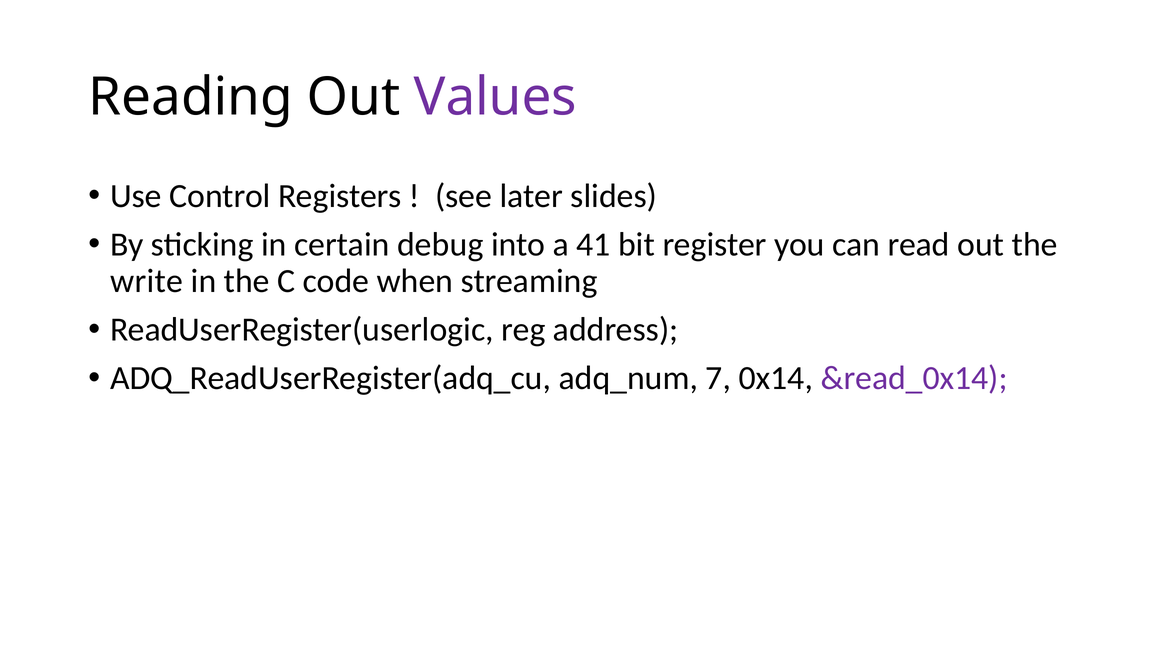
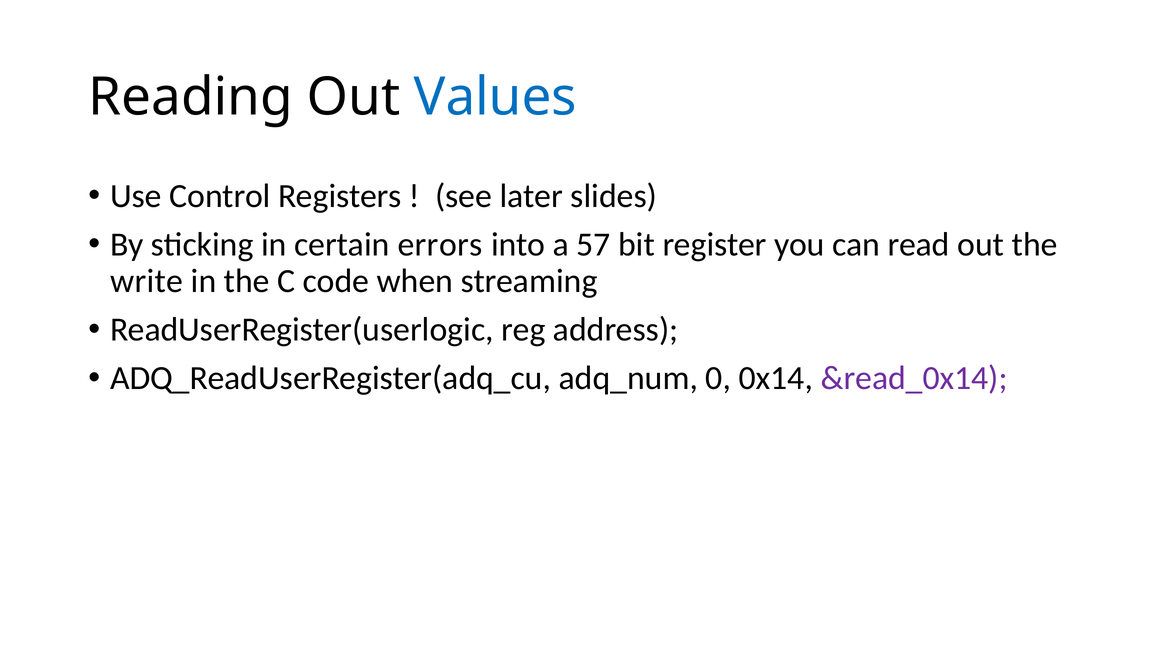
Values colour: purple -> blue
debug: debug -> errors
41: 41 -> 57
7: 7 -> 0
